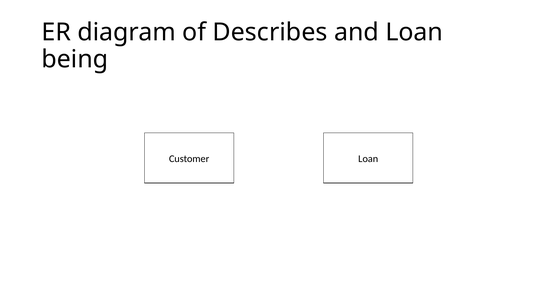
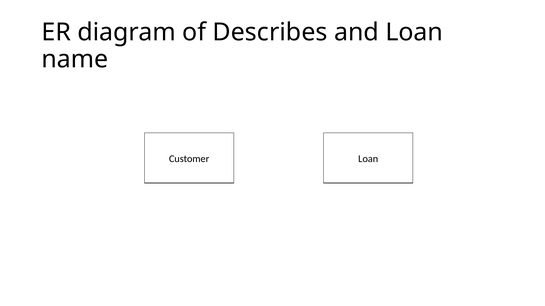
being: being -> name
